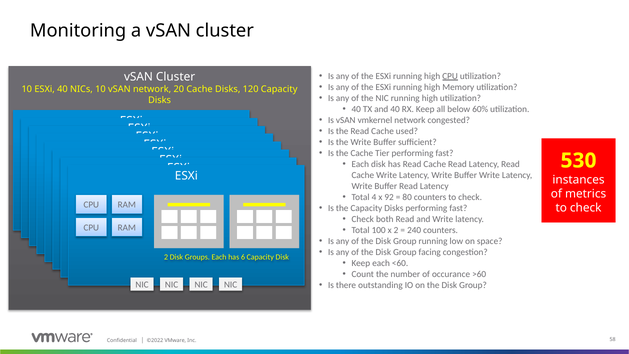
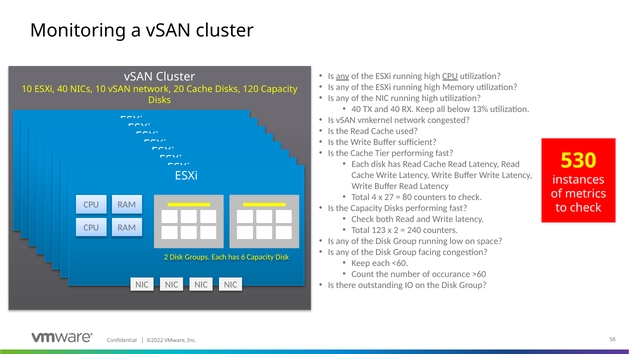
any at (343, 76) underline: none -> present
60%: 60% -> 13%
92: 92 -> 27
100: 100 -> 123
